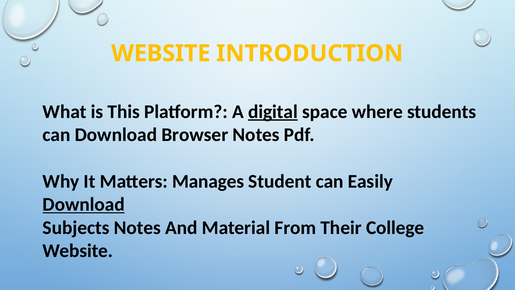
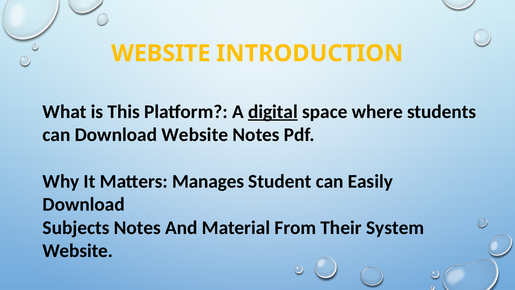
Download Browser: Browser -> Website
Download at (84, 204) underline: present -> none
College: College -> System
